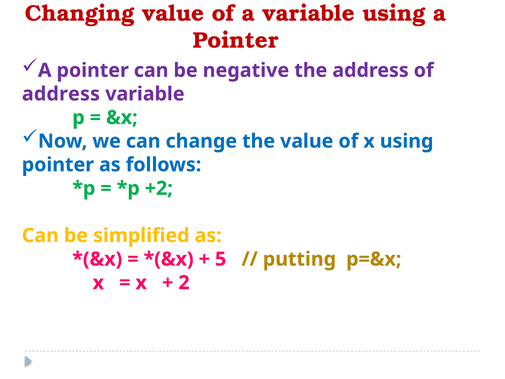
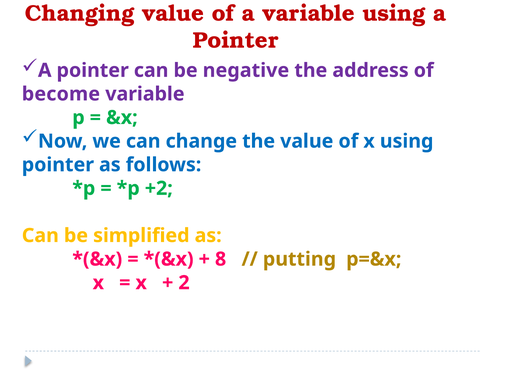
address at (61, 94): address -> become
5: 5 -> 8
